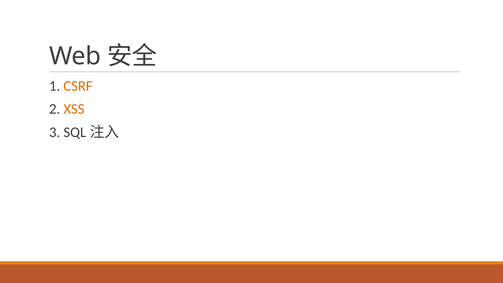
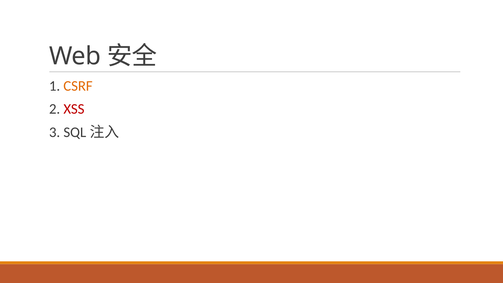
XSS colour: orange -> red
